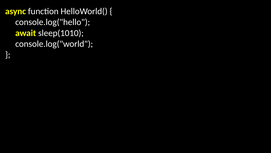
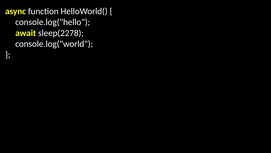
sleep(1010: sleep(1010 -> sleep(2278
